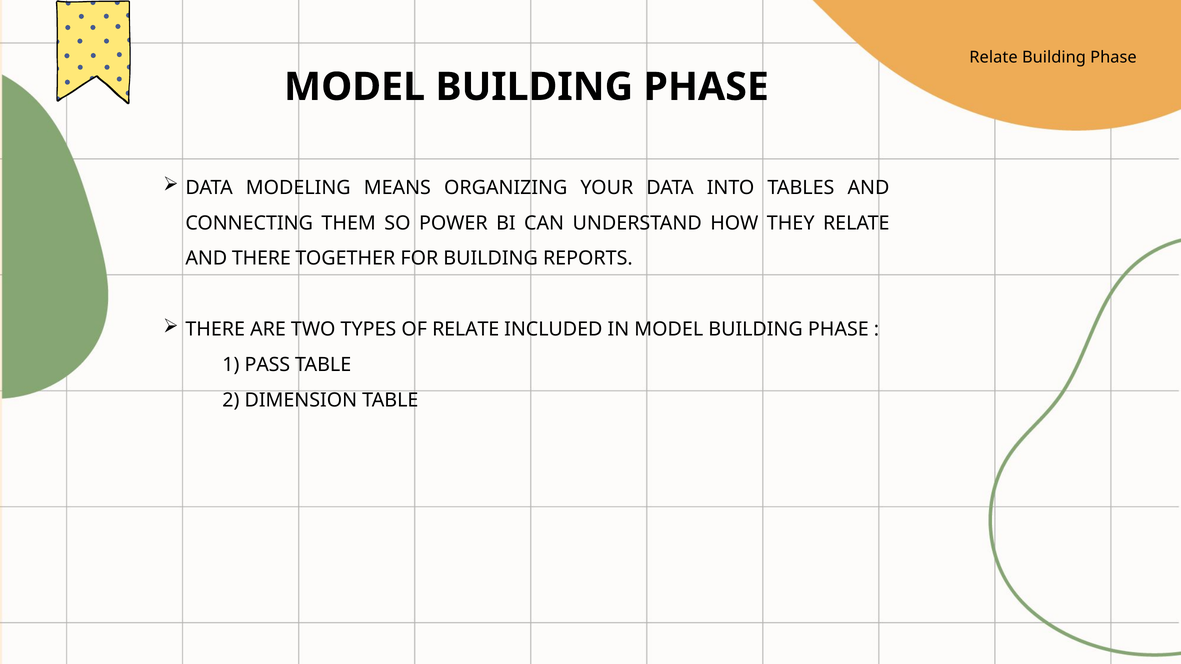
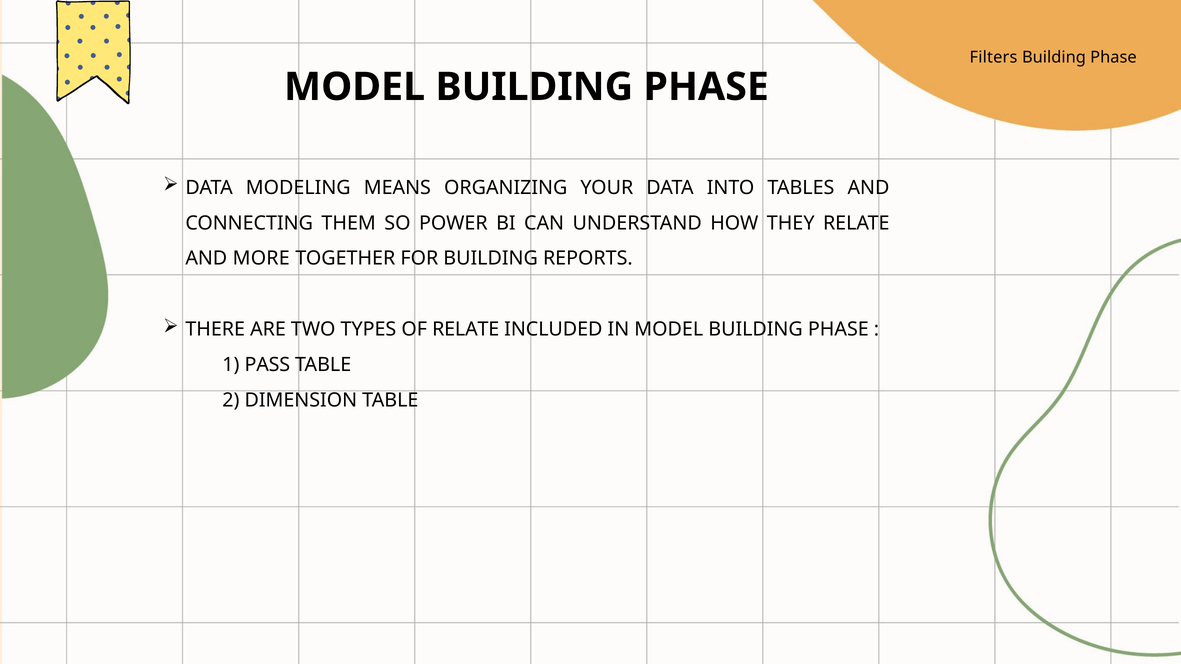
Relate at (994, 57): Relate -> Filters
AND THERE: THERE -> MORE
